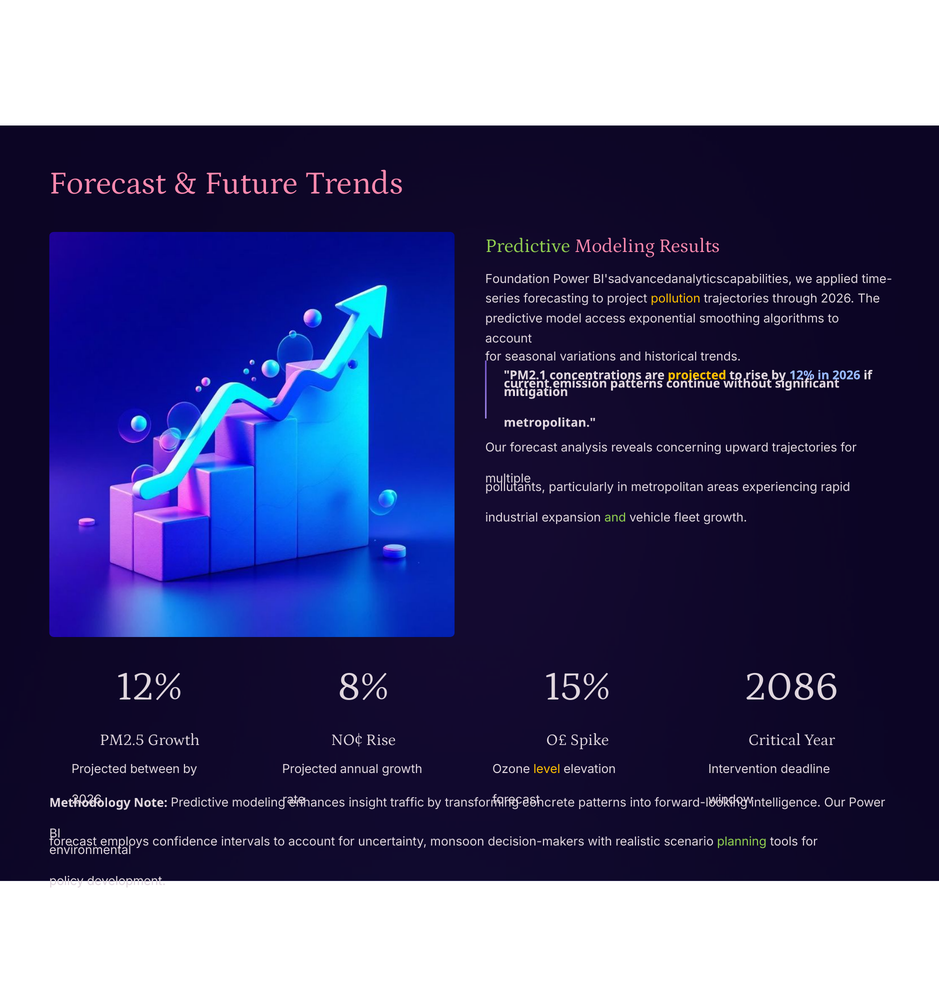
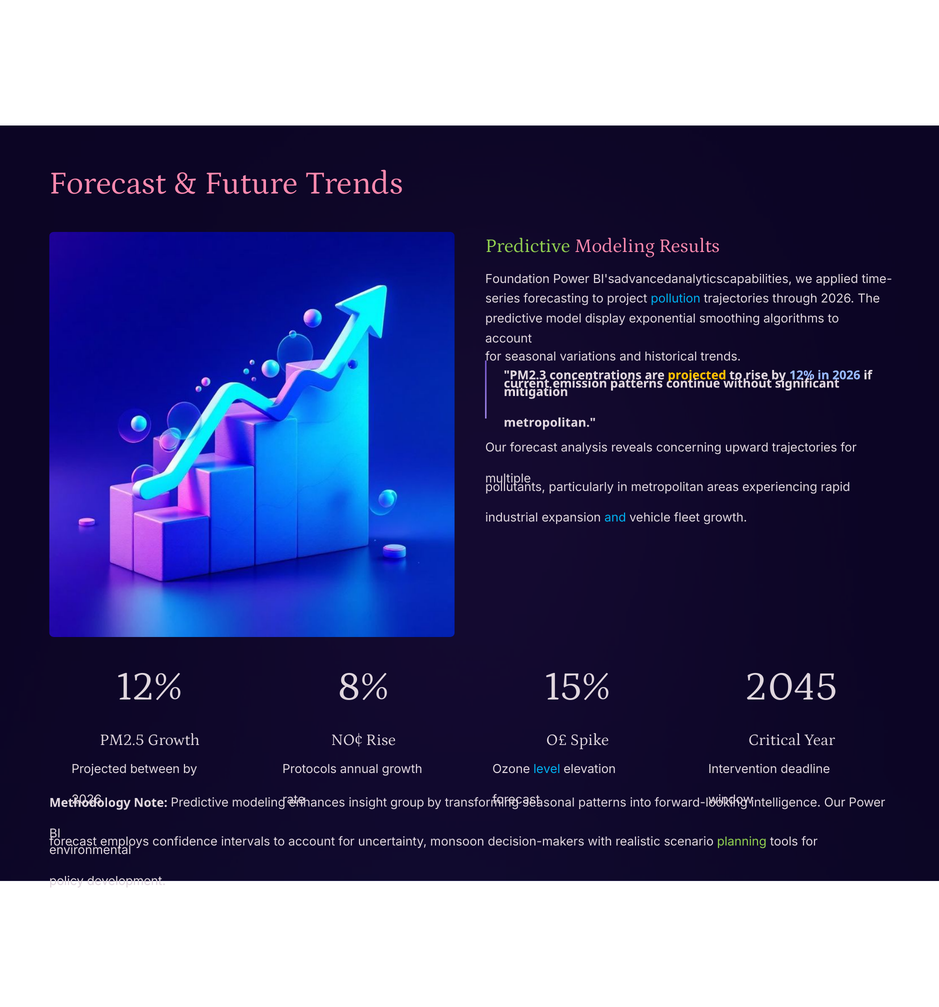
pollution colour: yellow -> light blue
access: access -> display
PM2.1: PM2.1 -> PM2.3
and at (615, 518) colour: light green -> light blue
2086: 2086 -> 2045
Projected at (310, 770): Projected -> Protocols
level colour: yellow -> light blue
traffic: traffic -> group
concrete at (549, 803): concrete -> seasonal
